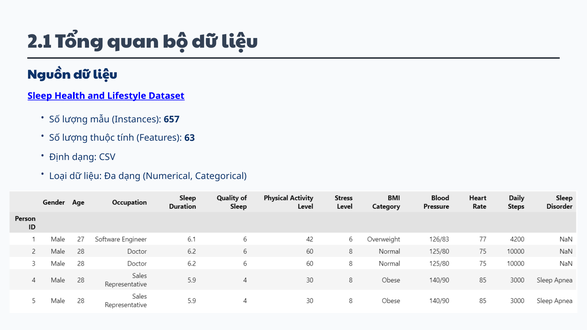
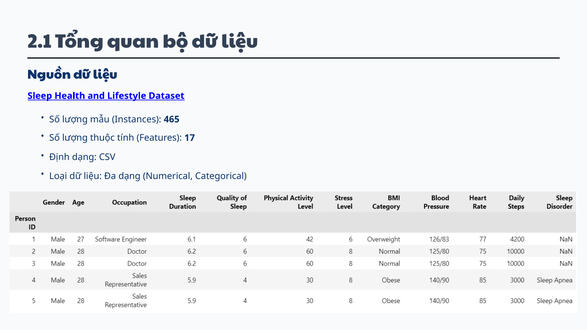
657: 657 -> 465
63: 63 -> 17
